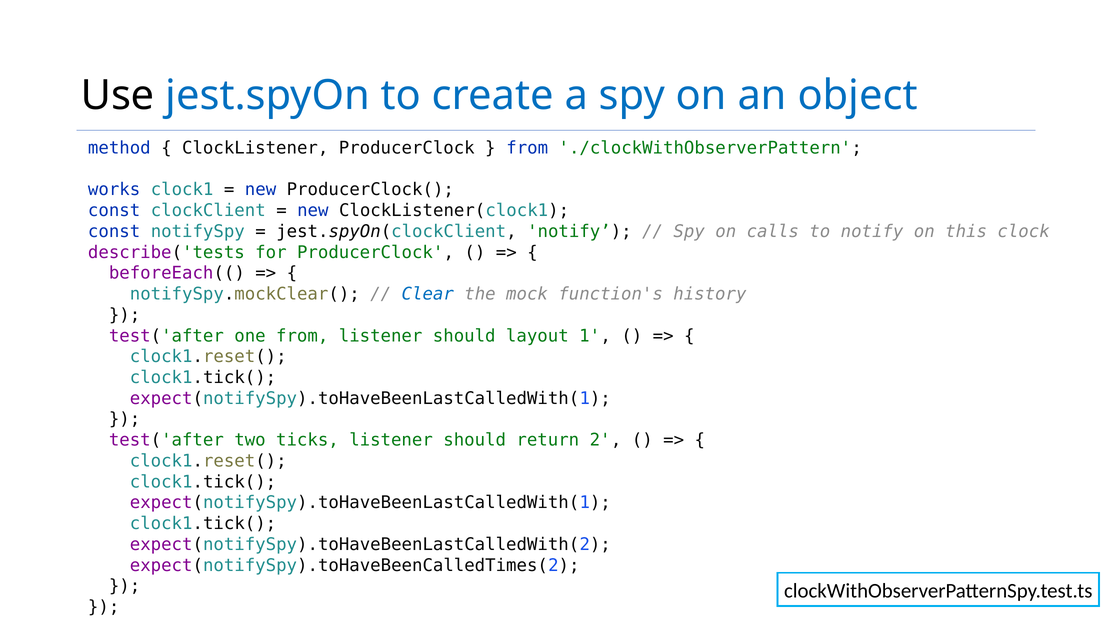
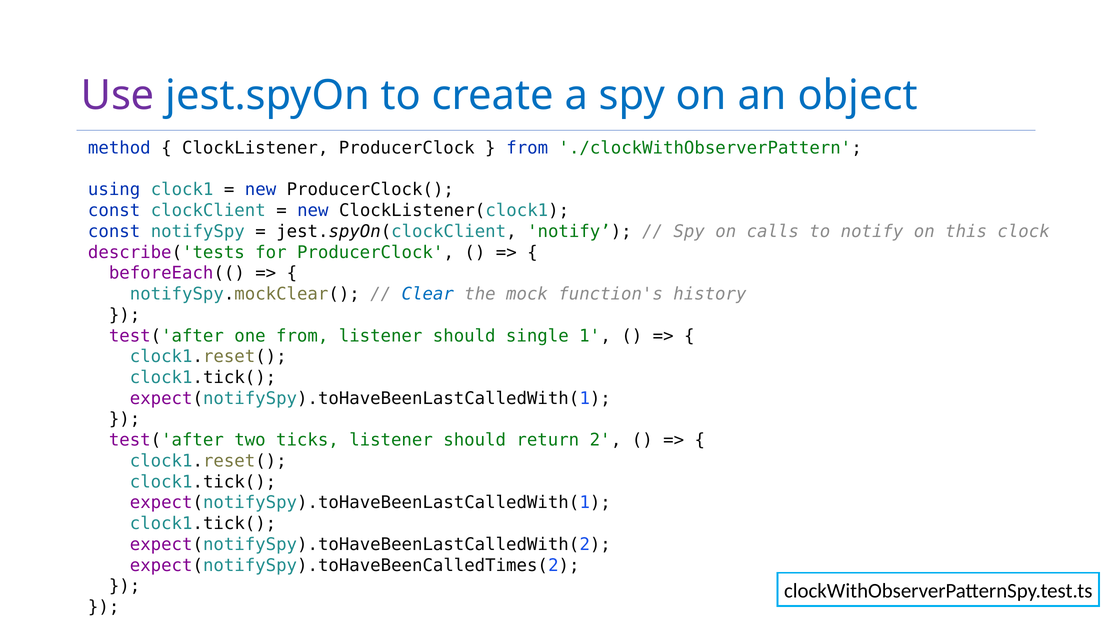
Use colour: black -> purple
works: works -> using
layout: layout -> single
